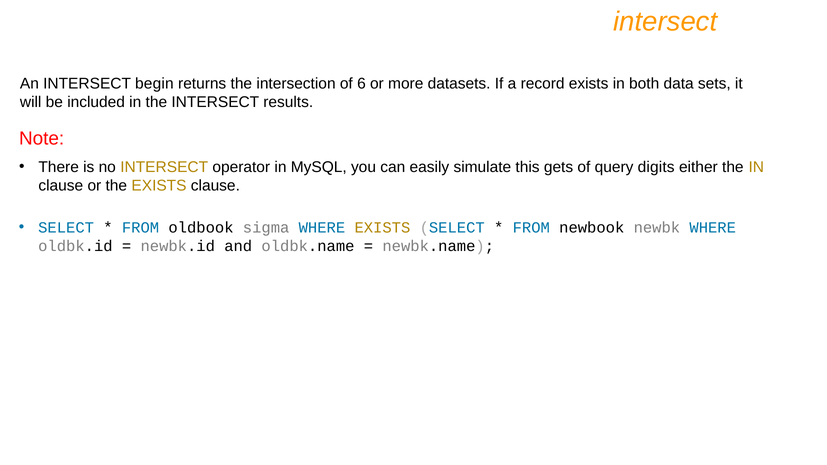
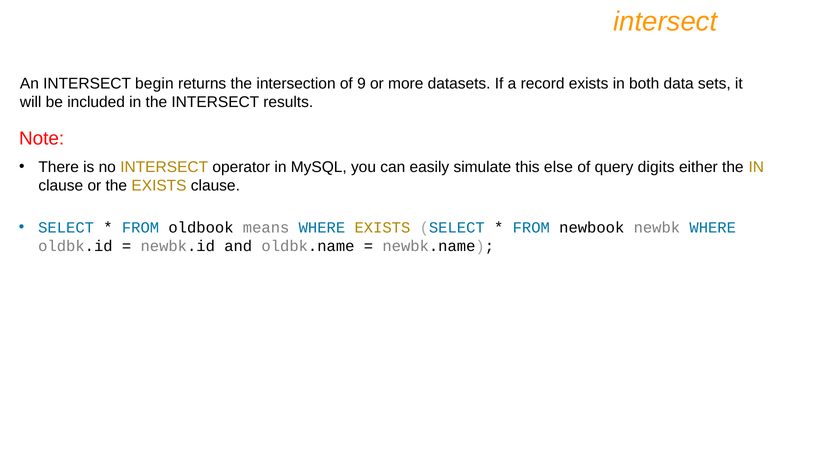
6: 6 -> 9
gets: gets -> else
sigma: sigma -> means
